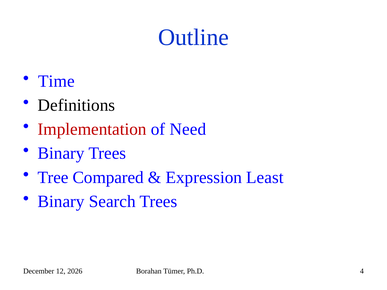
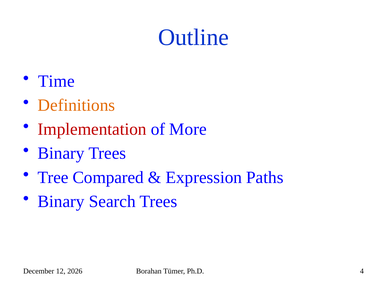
Definitions colour: black -> orange
Need: Need -> More
Least: Least -> Paths
